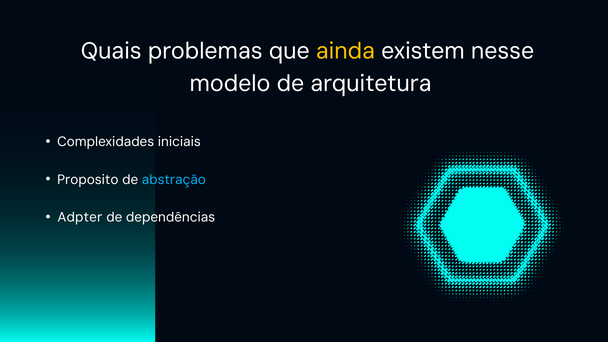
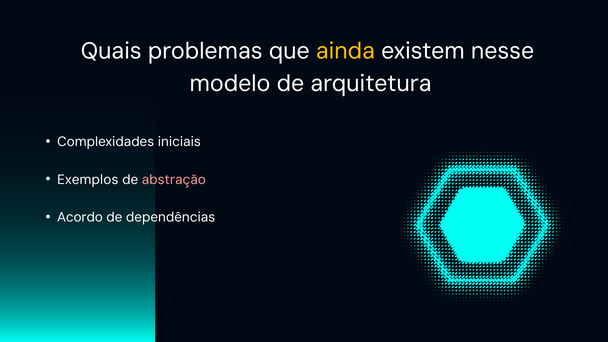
Proposito: Proposito -> Exemplos
abstração colour: light blue -> pink
Adpter: Adpter -> Acordo
